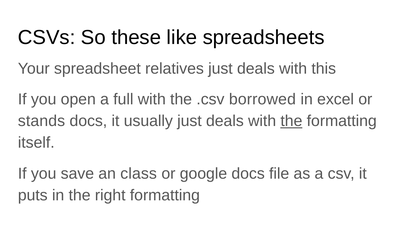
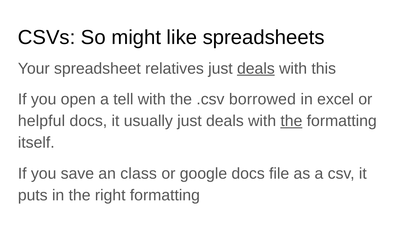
these: these -> might
deals at (256, 69) underline: none -> present
full: full -> tell
stands: stands -> helpful
